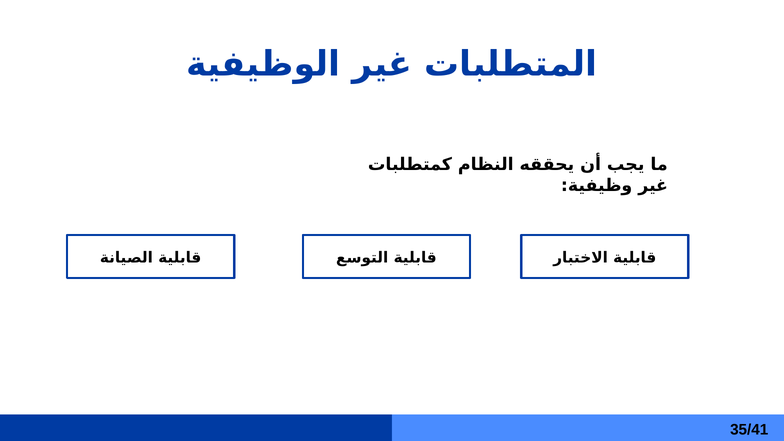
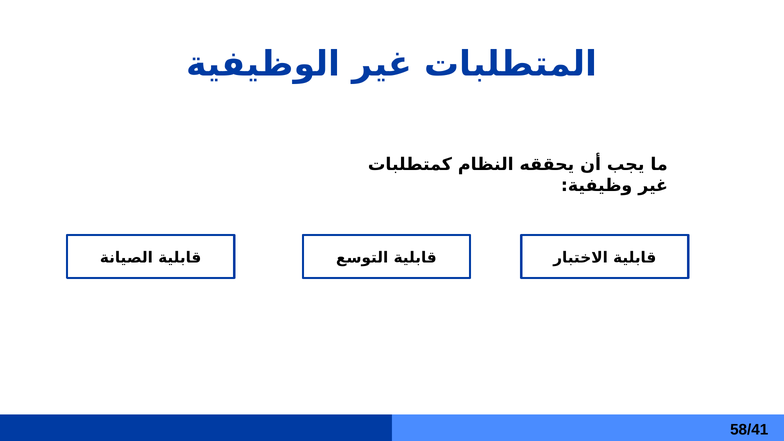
35/41: 35/41 -> 58/41
